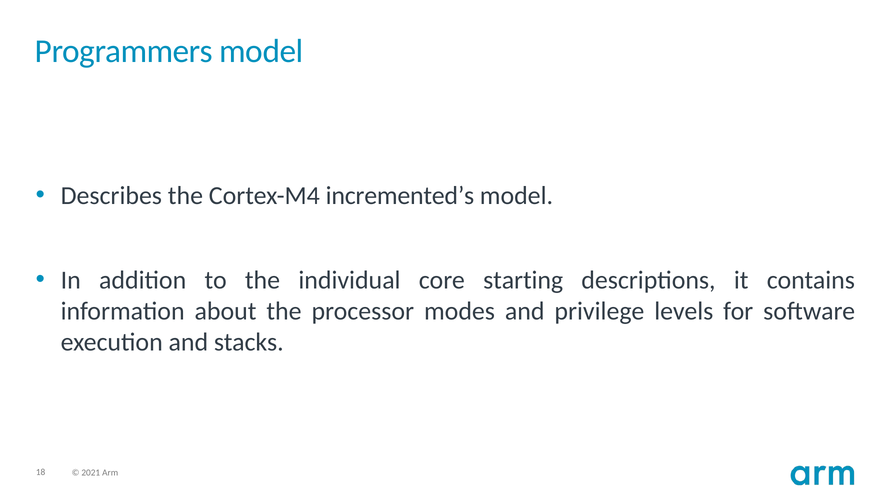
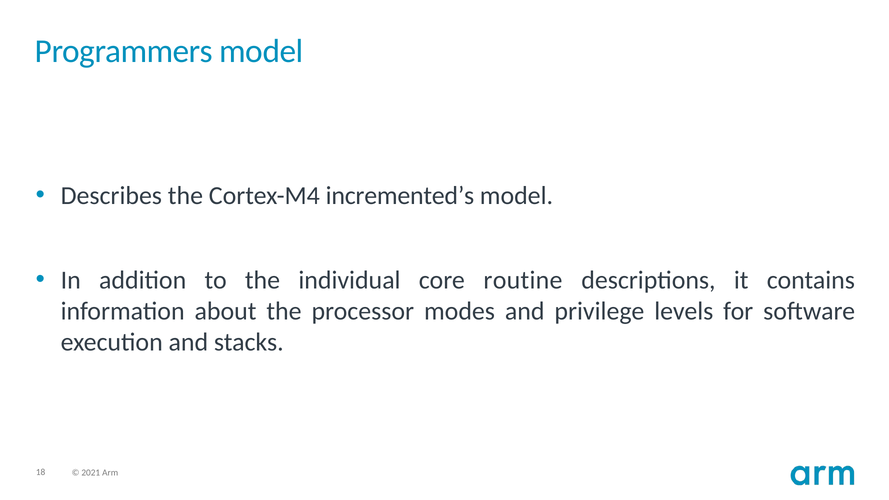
starting: starting -> routine
